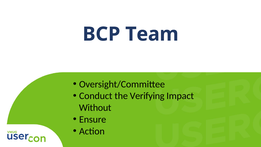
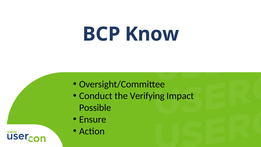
Team: Team -> Know
Without: Without -> Possible
